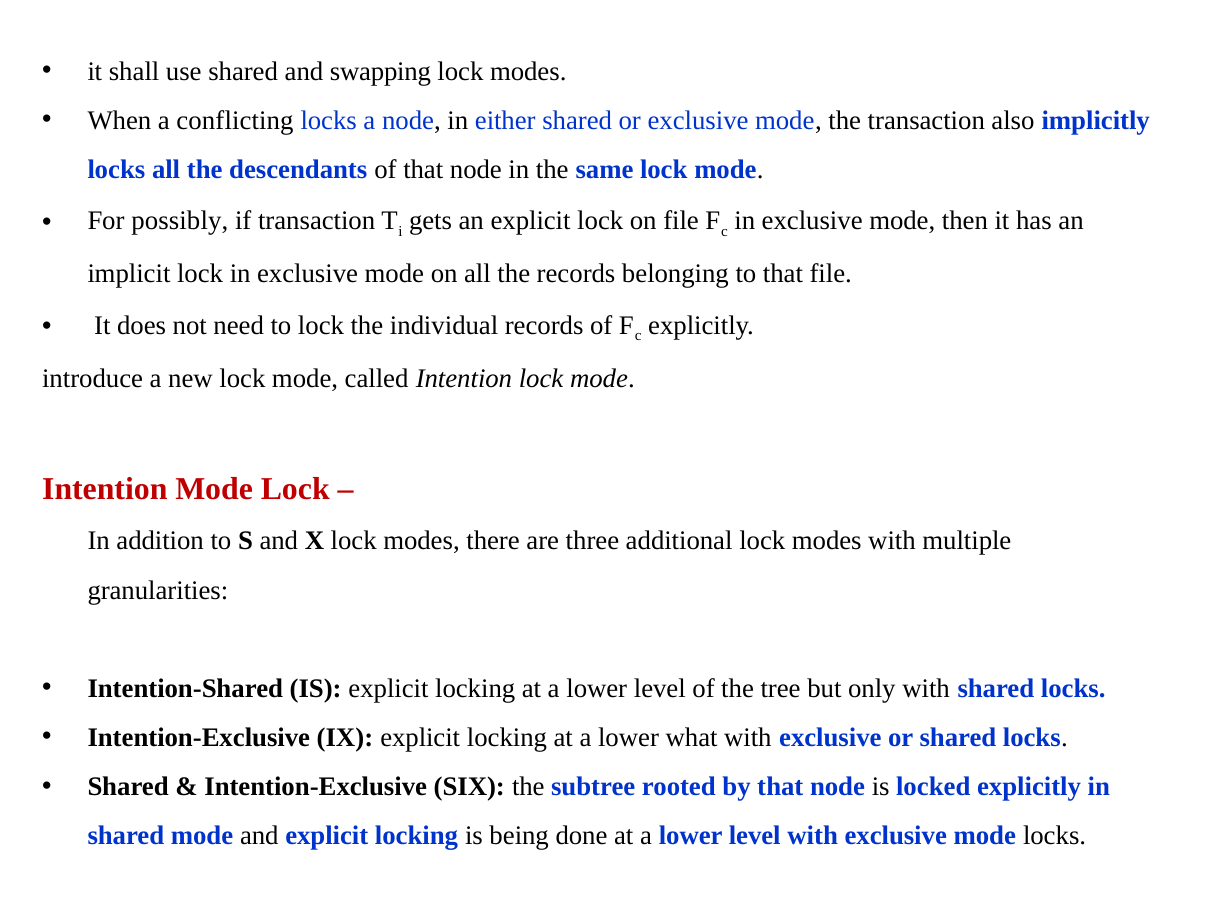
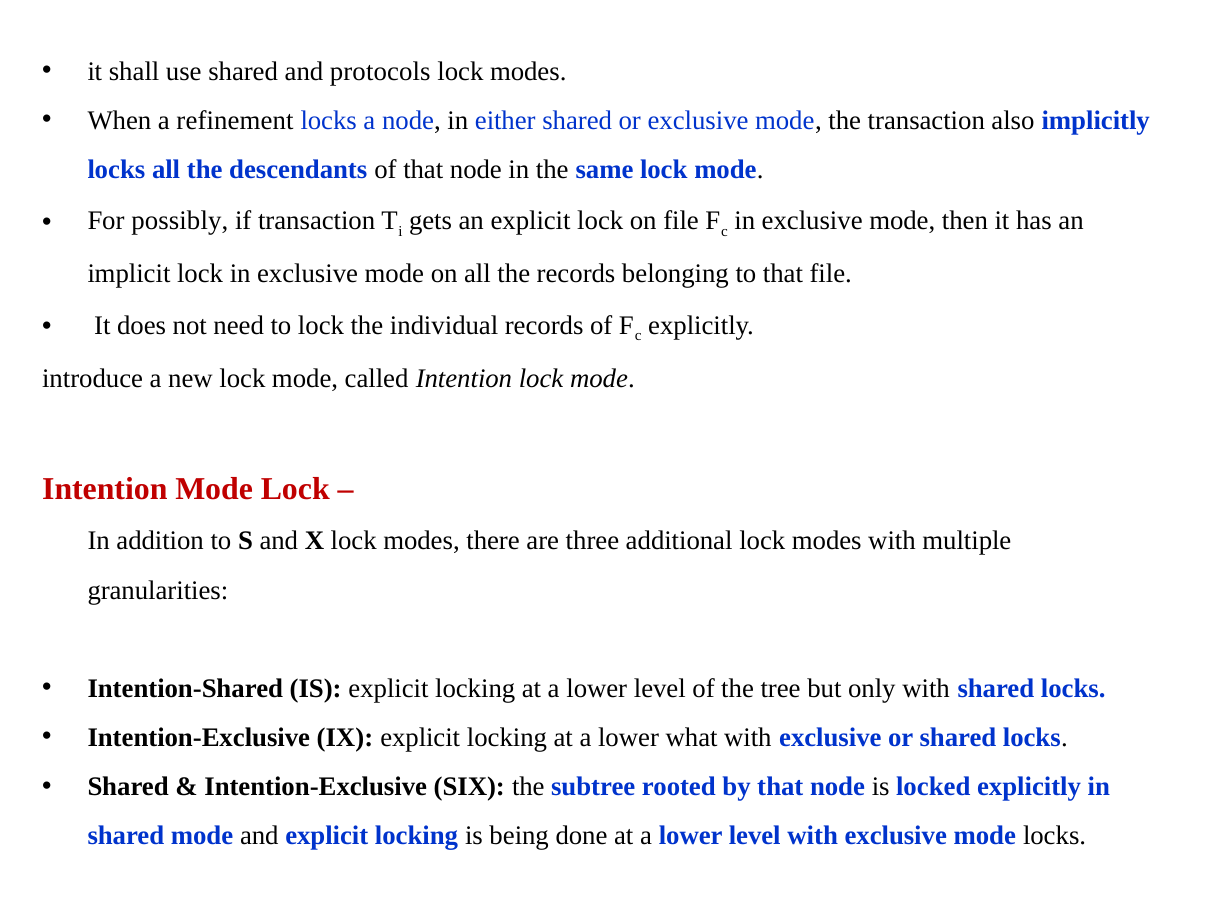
swapping: swapping -> protocols
conflicting: conflicting -> refinement
